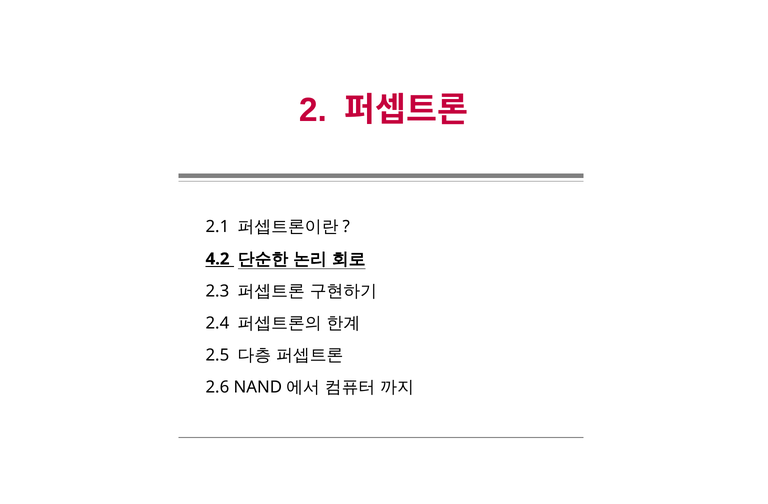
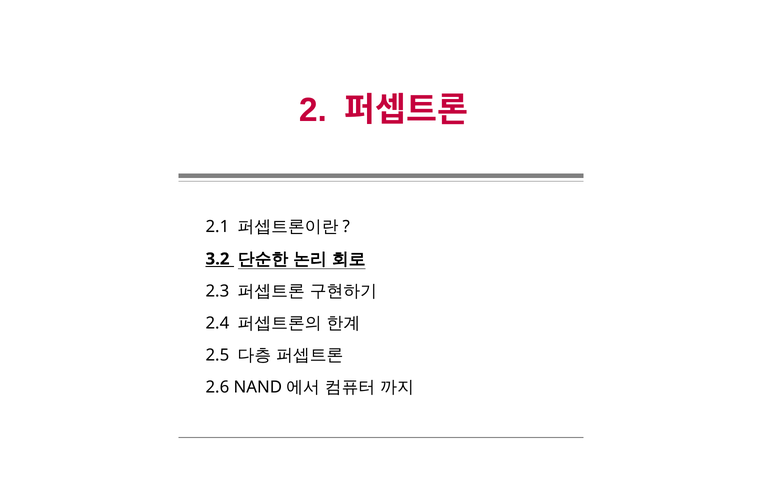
4.2: 4.2 -> 3.2
